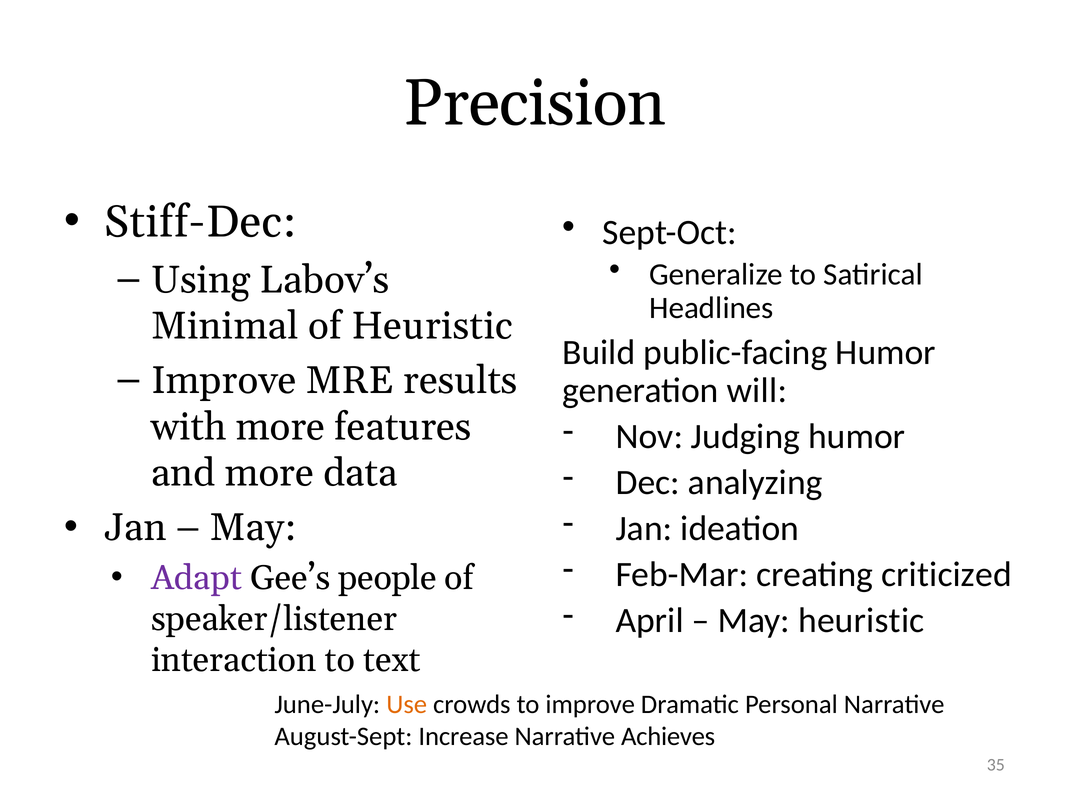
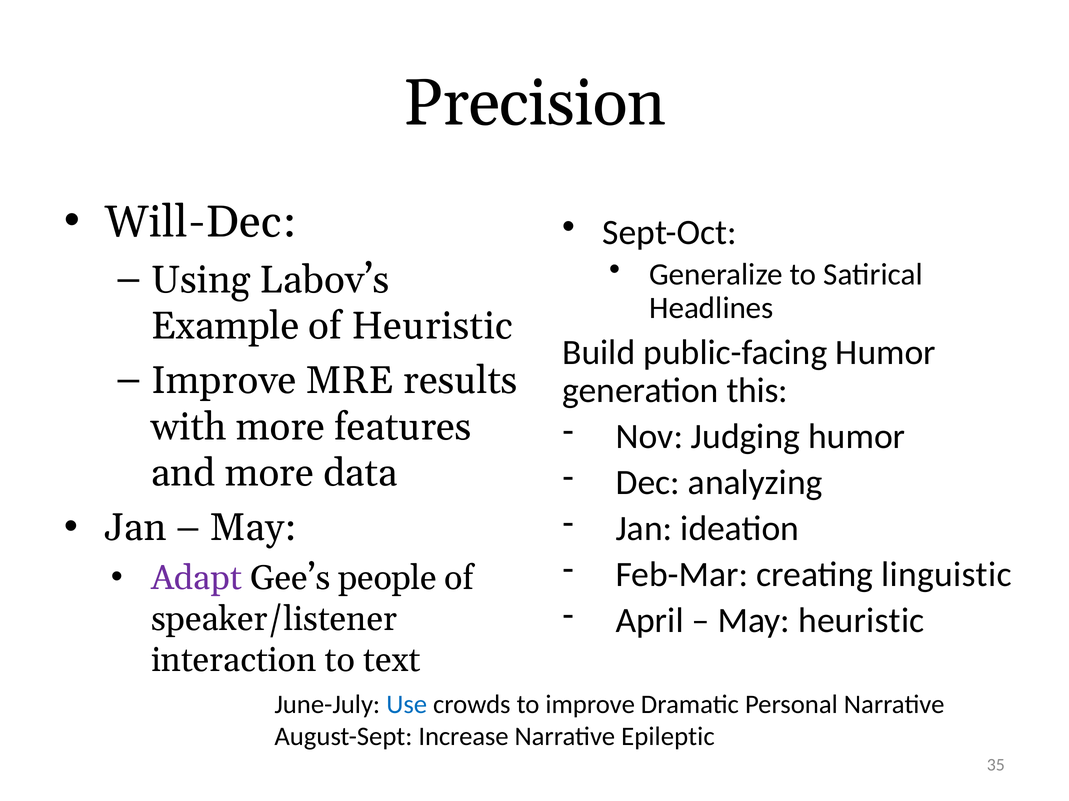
Stiff-Dec: Stiff-Dec -> Will-Dec
Minimal: Minimal -> Example
will: will -> this
criticized: criticized -> linguistic
Use colour: orange -> blue
Achieves: Achieves -> Epileptic
